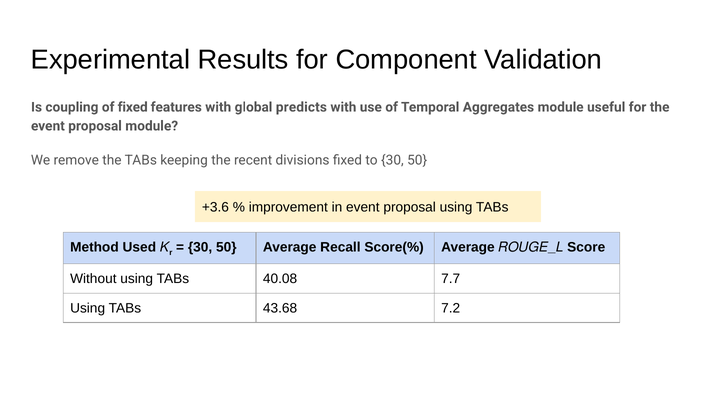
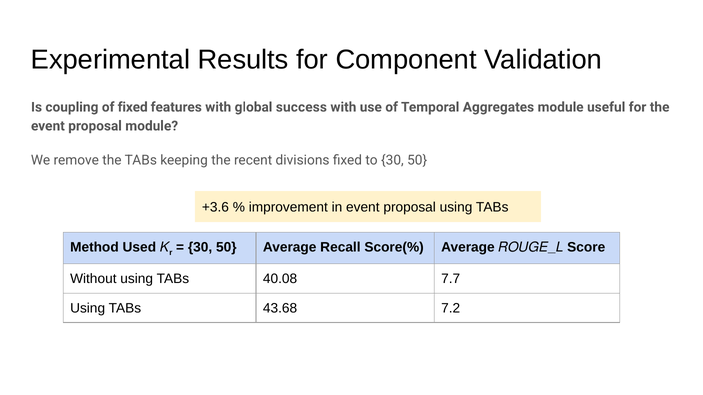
predicts: predicts -> success
